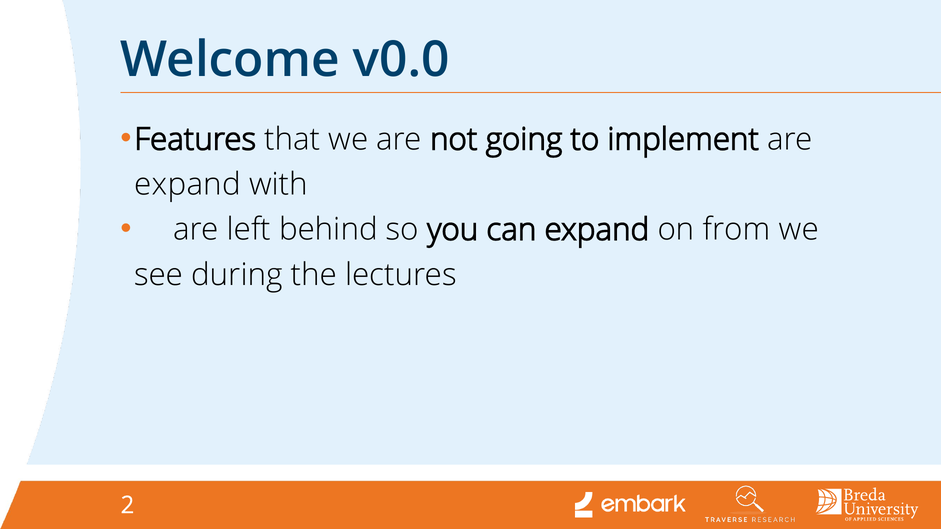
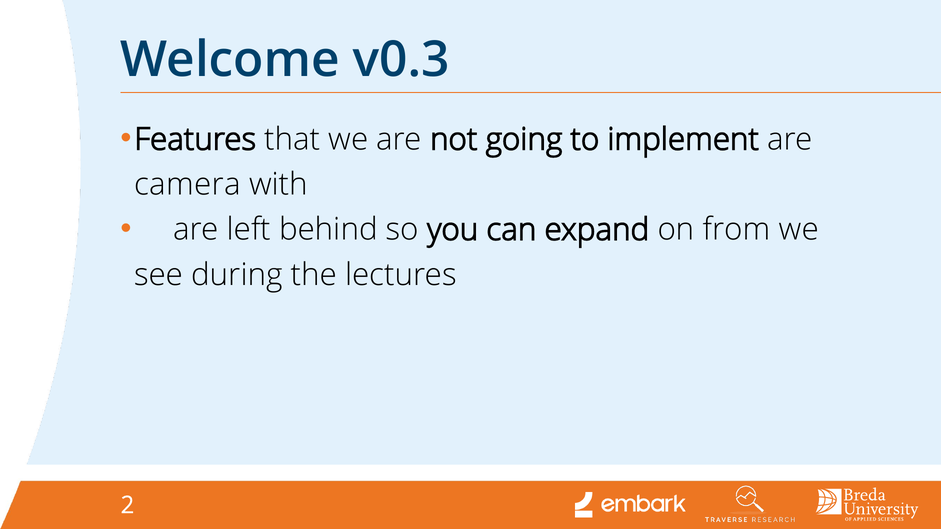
v0.0: v0.0 -> v0.3
expand at (188, 185): expand -> camera
